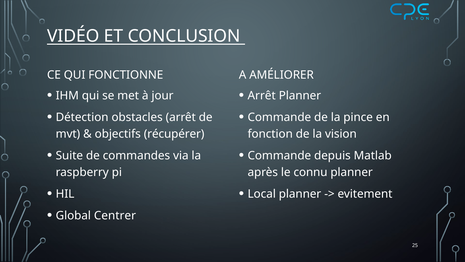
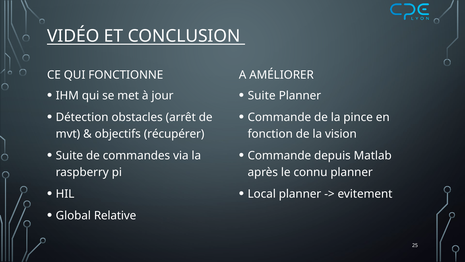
Arrêt at (262, 95): Arrêt -> Suite
Centrer: Centrer -> Relative
